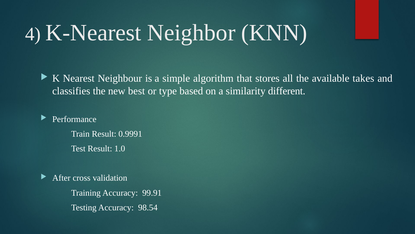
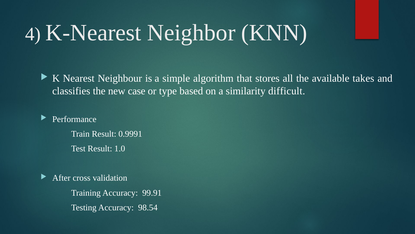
best: best -> case
different: different -> difficult
